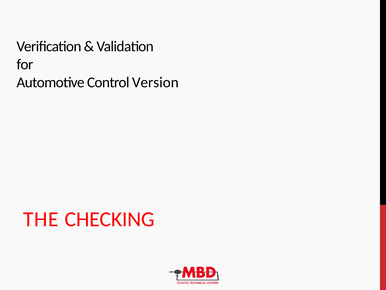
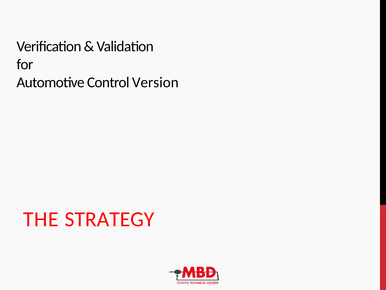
CHECKING: CHECKING -> STRATEGY
